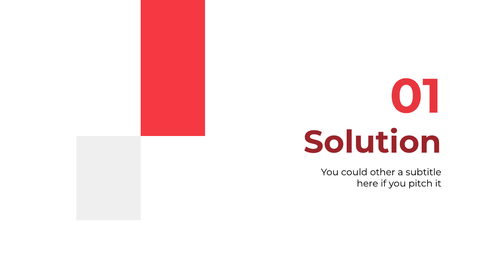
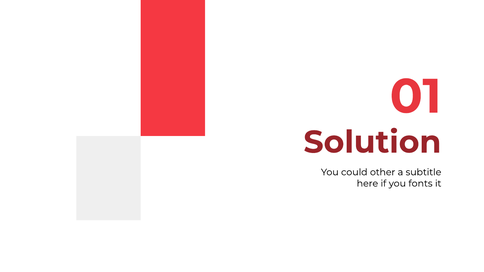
pitch: pitch -> fonts
